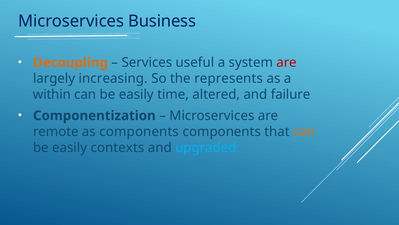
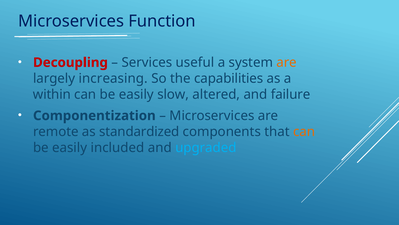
Business: Business -> Function
Decoupling colour: orange -> red
are at (287, 62) colour: red -> orange
represents: represents -> capabilities
time: time -> slow
as components: components -> standardized
contexts: contexts -> included
